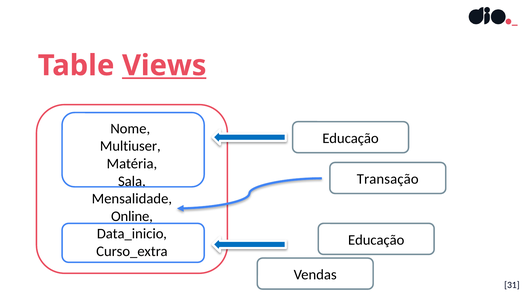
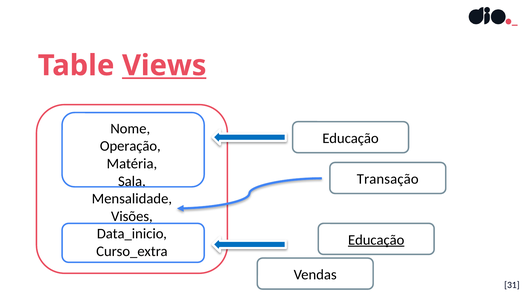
Multiuser: Multiuser -> Operação
Online: Online -> Visões
Educação at (376, 240) underline: none -> present
